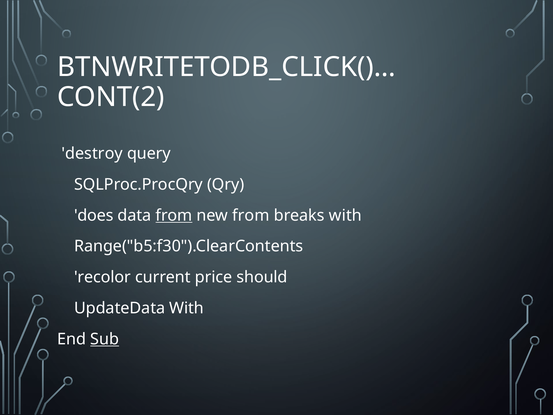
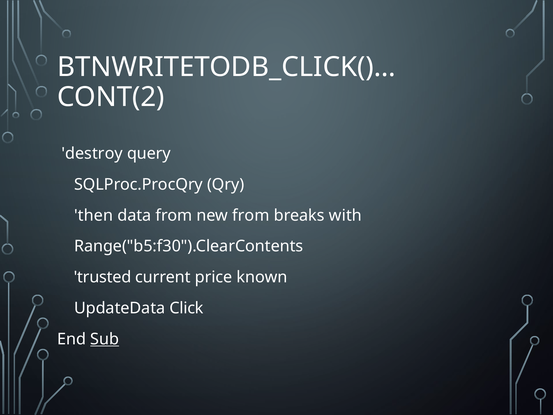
does: does -> then
from at (174, 215) underline: present -> none
recolor: recolor -> trusted
should: should -> known
UpdateData With: With -> Click
